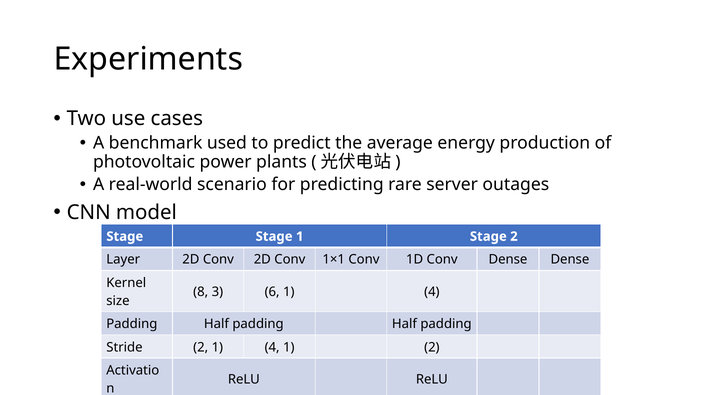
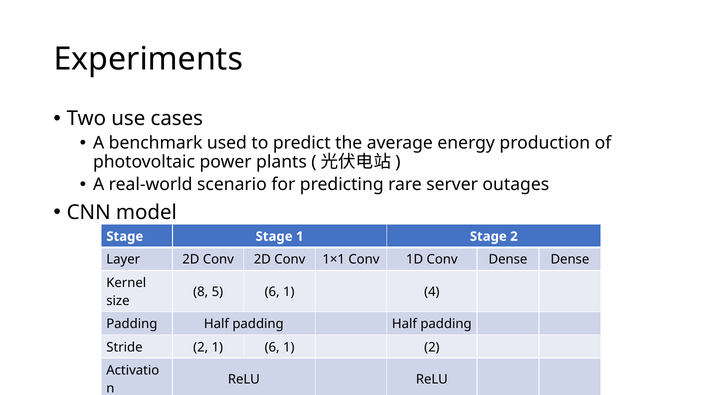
3: 3 -> 5
2 1 4: 4 -> 6
